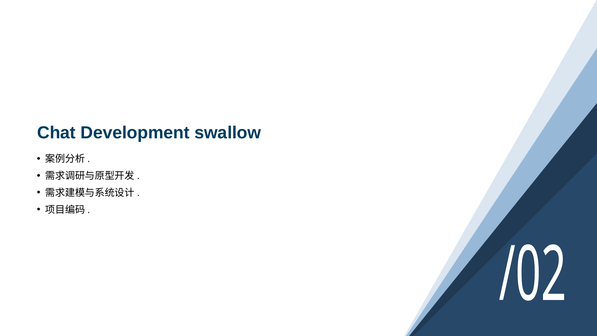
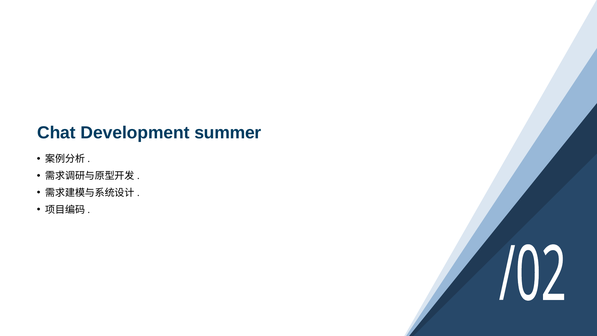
swallow: swallow -> summer
